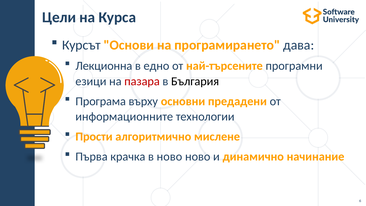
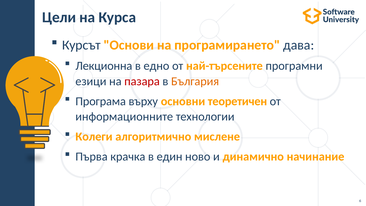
България colour: black -> orange
предадени: предадени -> теоретичен
Прости: Прости -> Колеги
в ново: ново -> един
